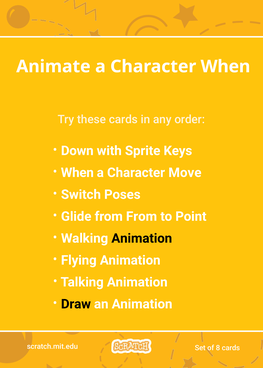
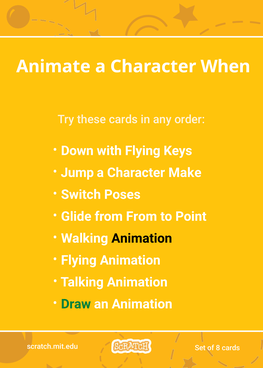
with Sprite: Sprite -> Flying
When at (77, 173): When -> Jump
Move: Move -> Make
Draw colour: black -> green
